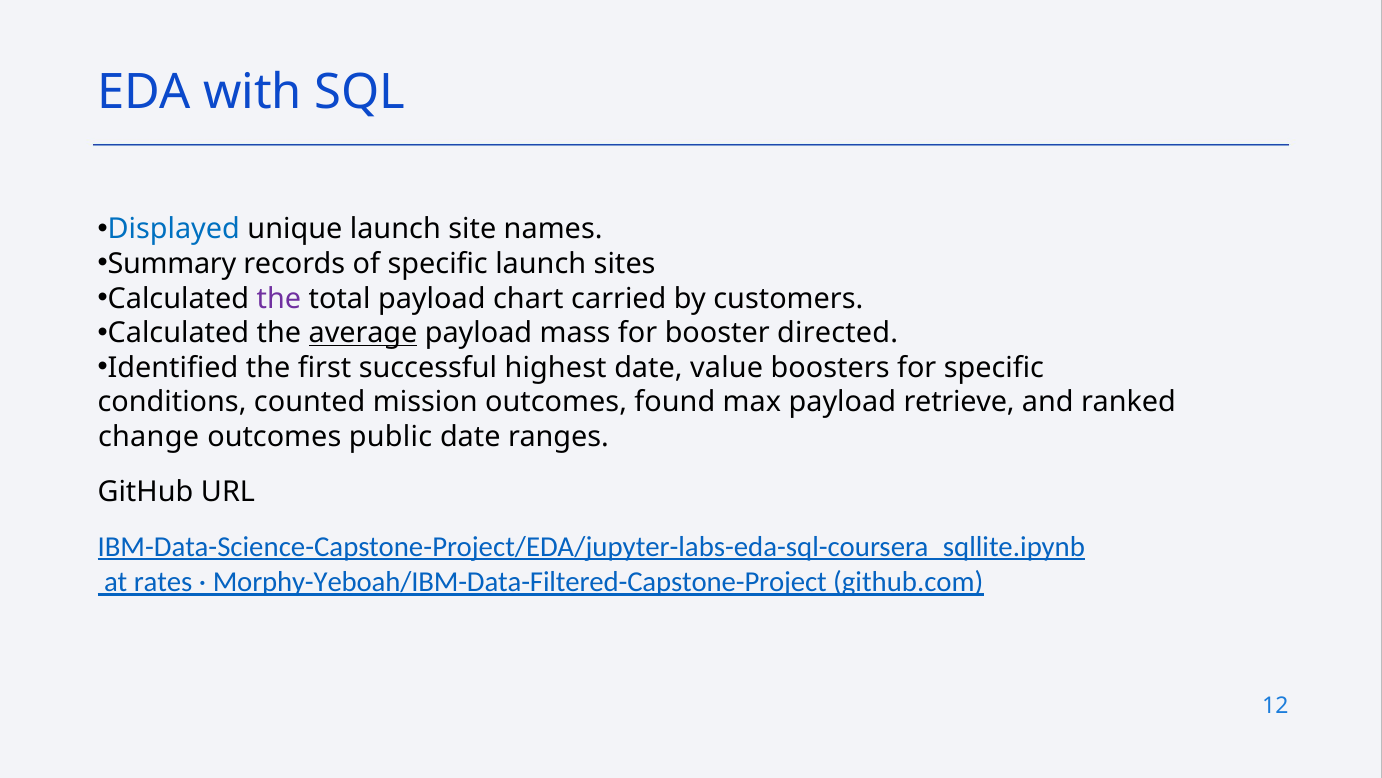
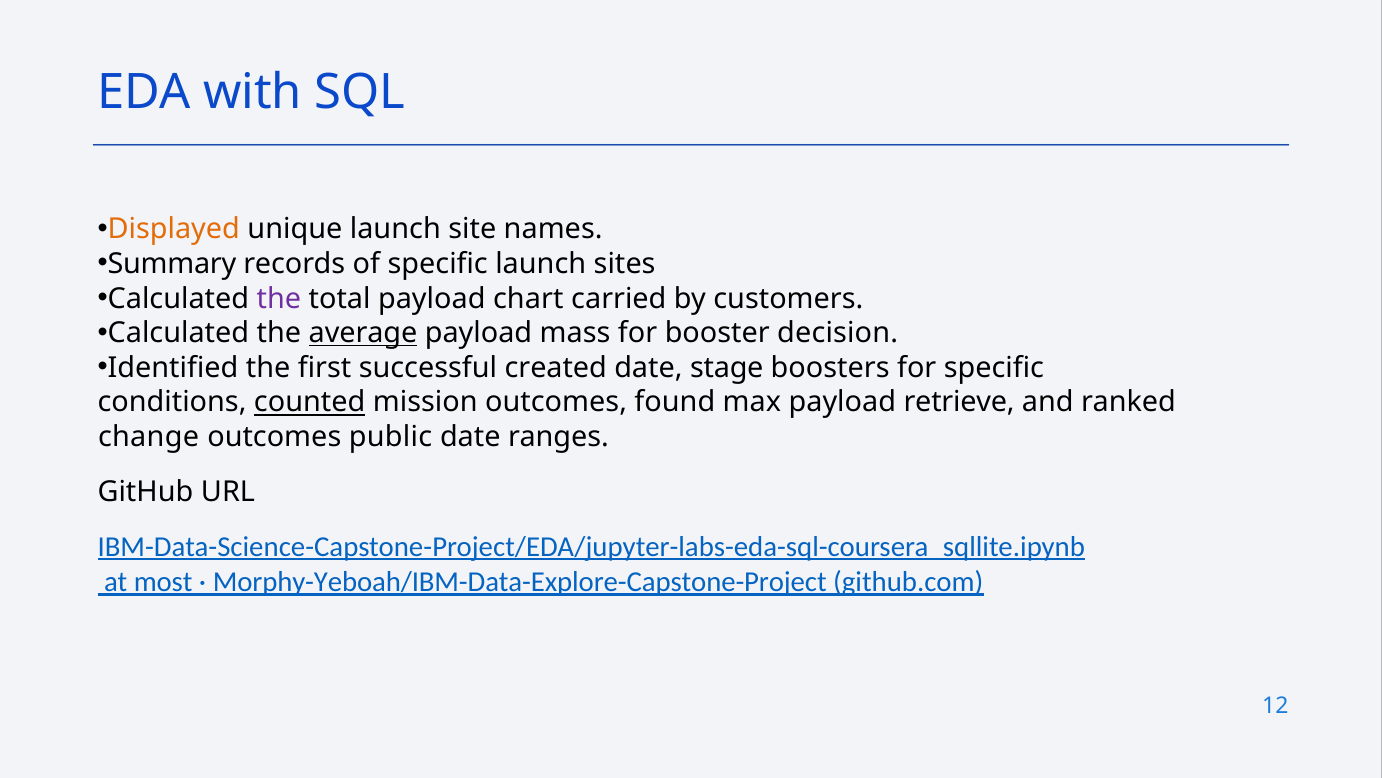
Displayed colour: blue -> orange
directed: directed -> decision
highest: highest -> created
value: value -> stage
counted underline: none -> present
rates: rates -> most
Morphy-Yeboah/IBM-Data-Filtered-Capstone-Project: Morphy-Yeboah/IBM-Data-Filtered-Capstone-Project -> Morphy-Yeboah/IBM-Data-Explore-Capstone-Project
